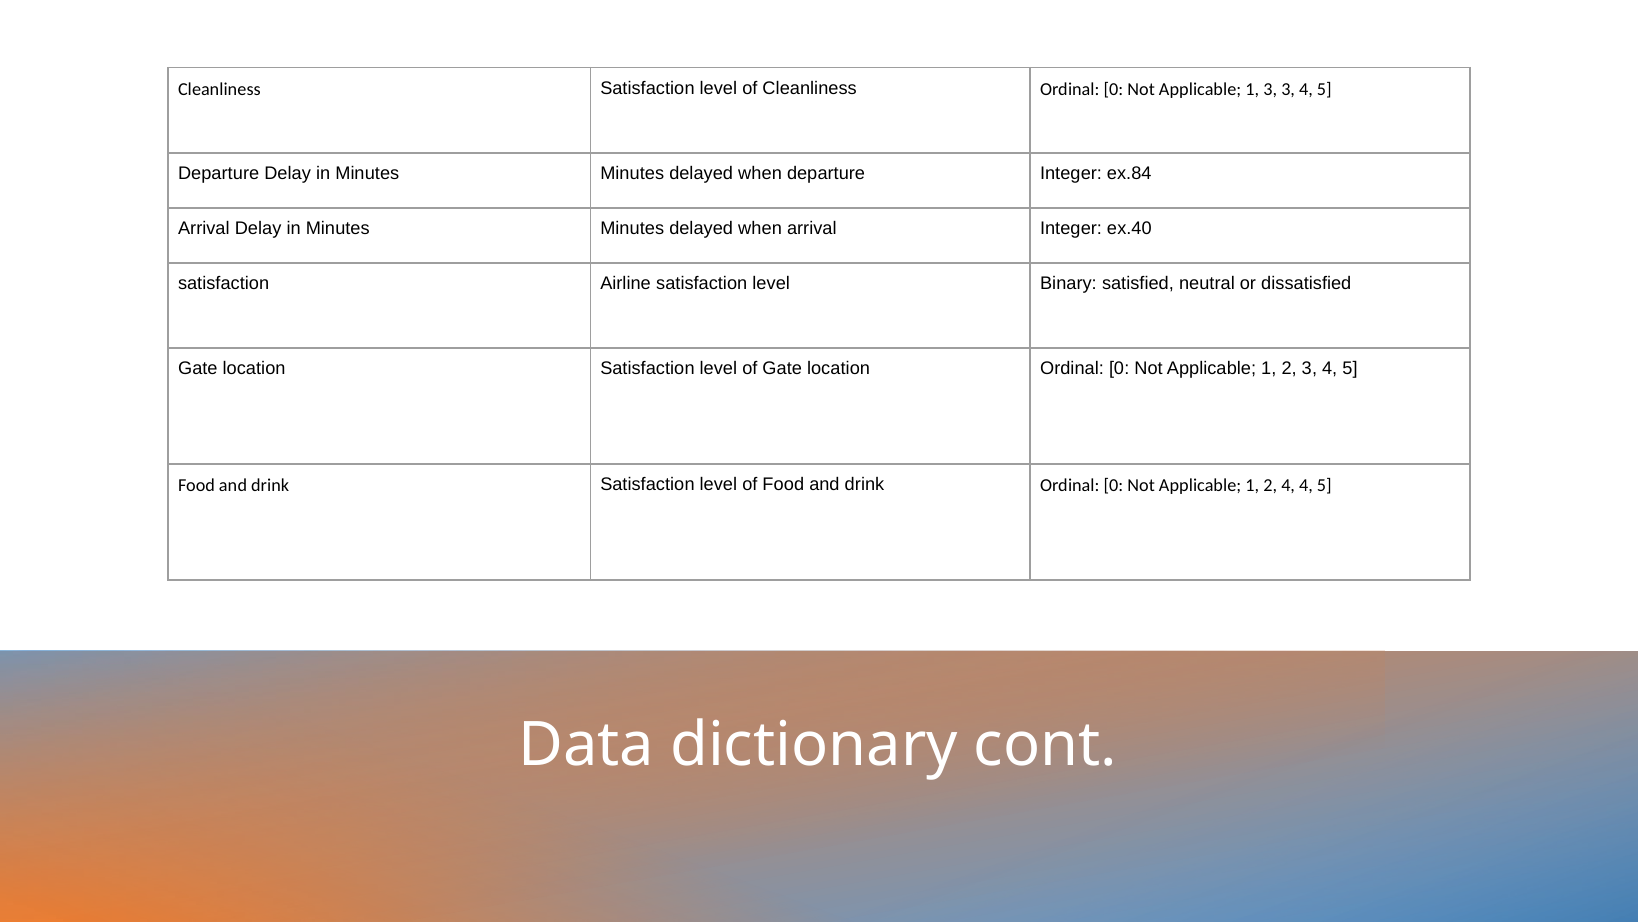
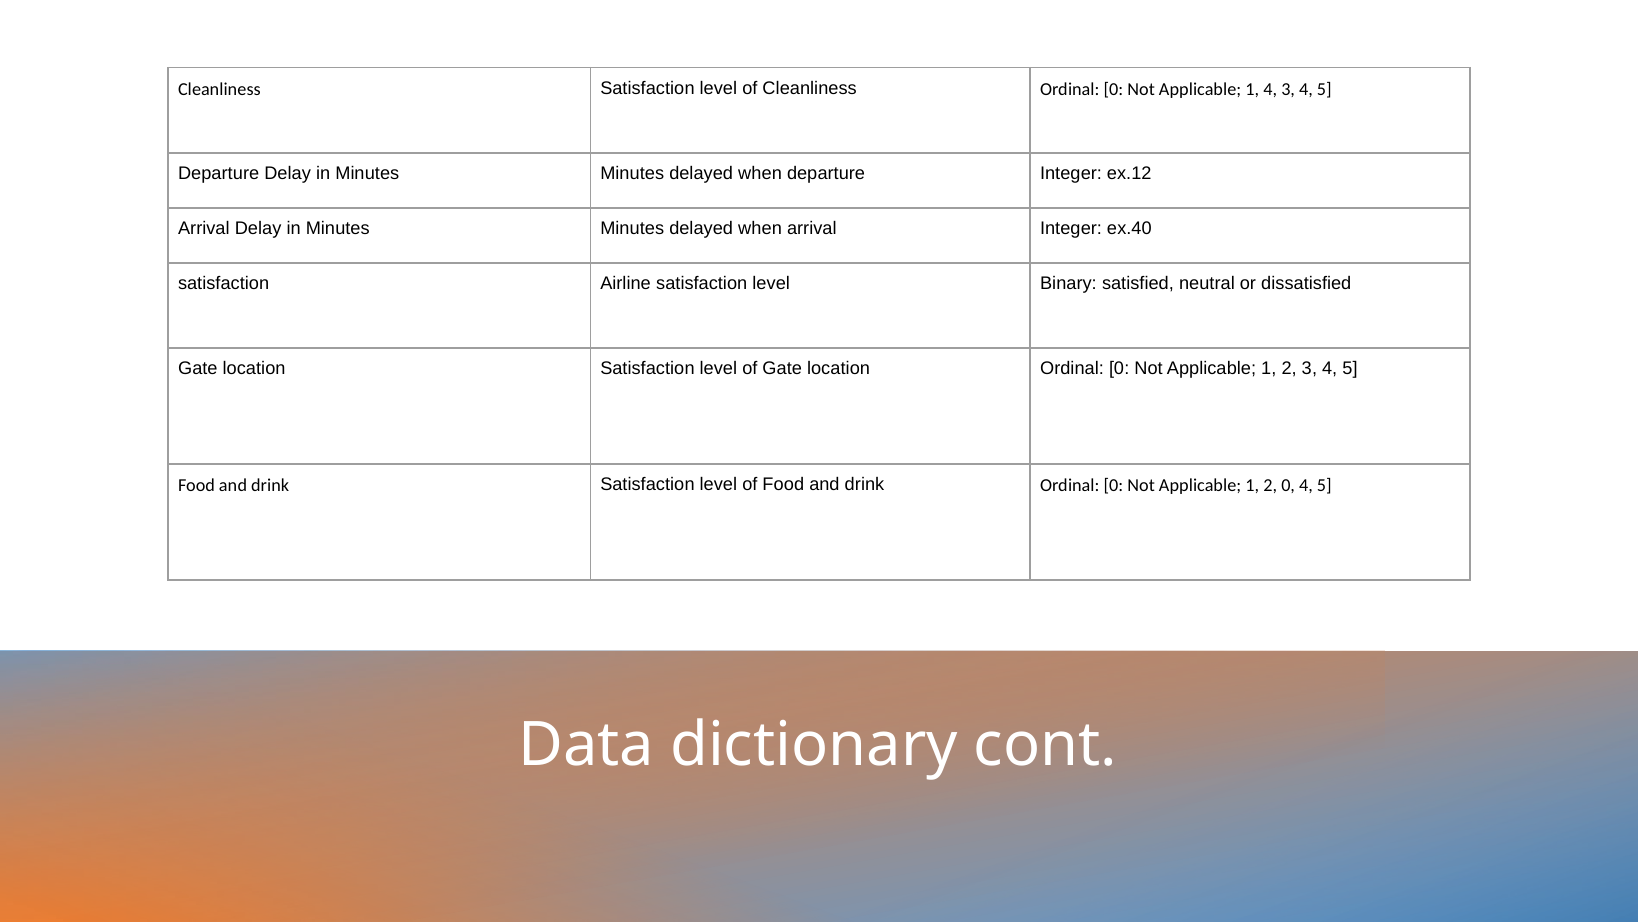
1 3: 3 -> 4
ex.84: ex.84 -> ex.12
2 4: 4 -> 0
